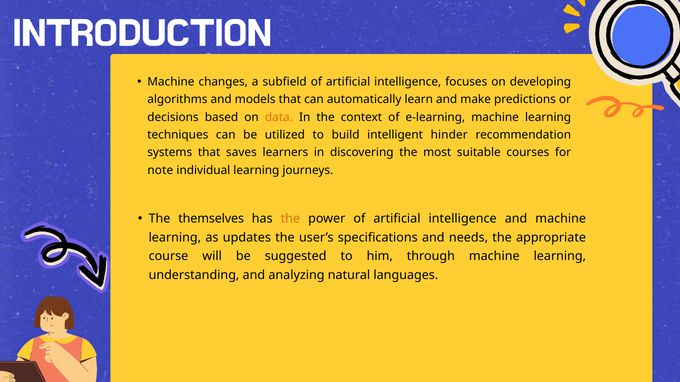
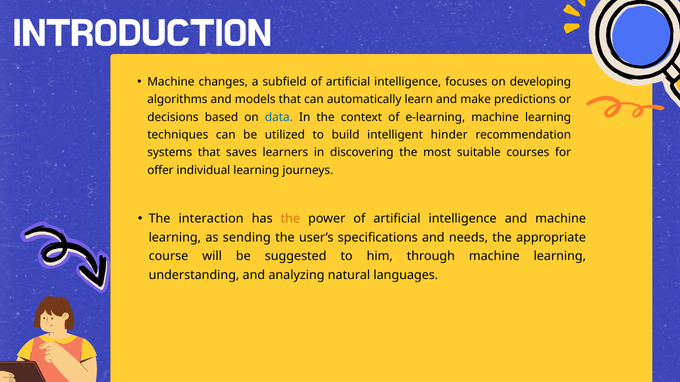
data colour: orange -> blue
note: note -> offer
themselves: themselves -> interaction
updates: updates -> sending
